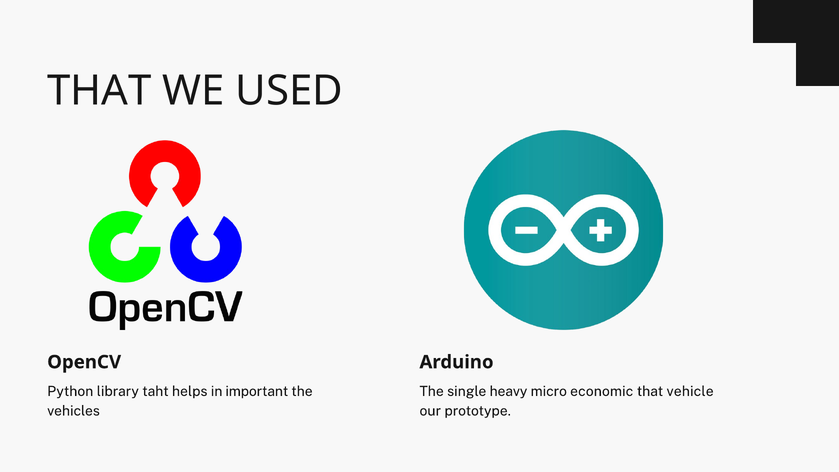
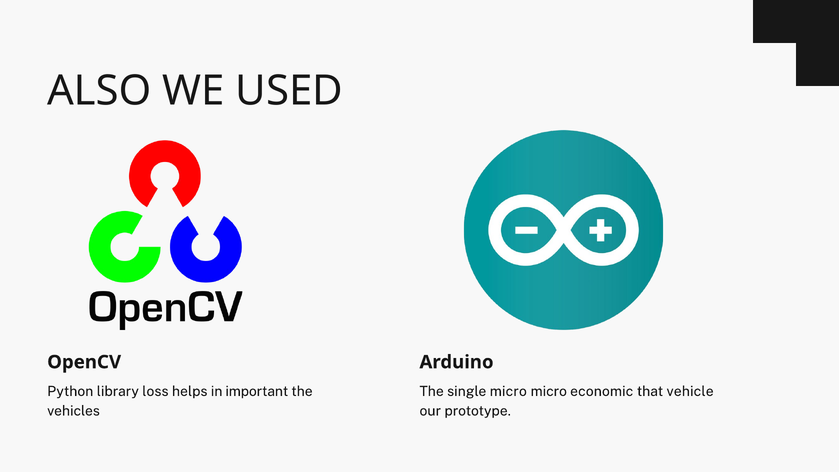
THAT at (99, 91): THAT -> ALSO
taht: taht -> loss
single heavy: heavy -> micro
